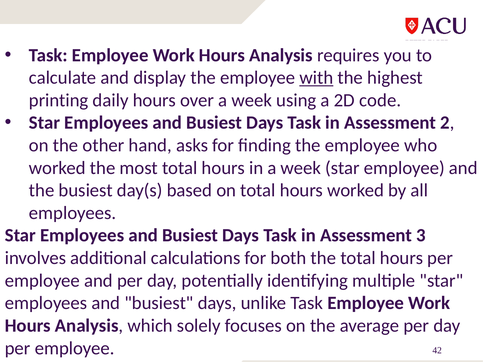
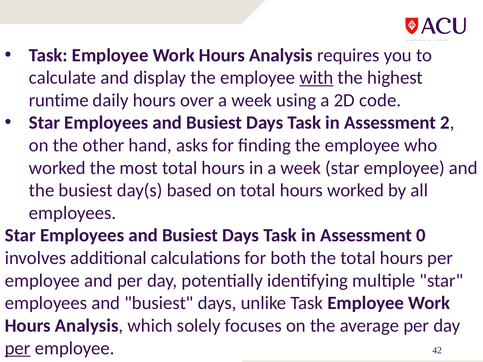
printing: printing -> runtime
3: 3 -> 0
per at (18, 348) underline: none -> present
